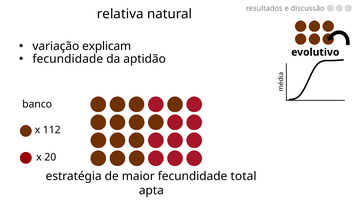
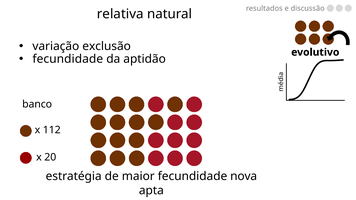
explicam: explicam -> exclusão
total: total -> nova
